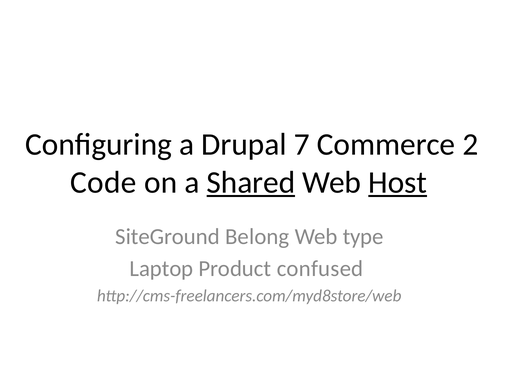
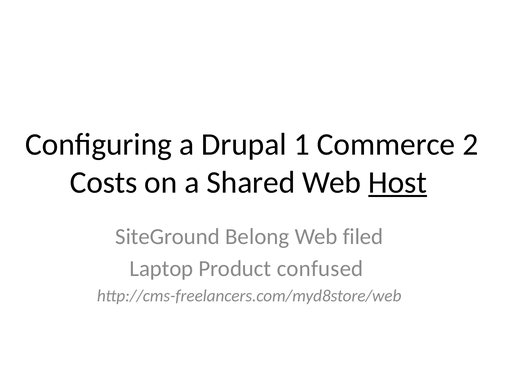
7: 7 -> 1
Code: Code -> Costs
Shared underline: present -> none
type: type -> filed
